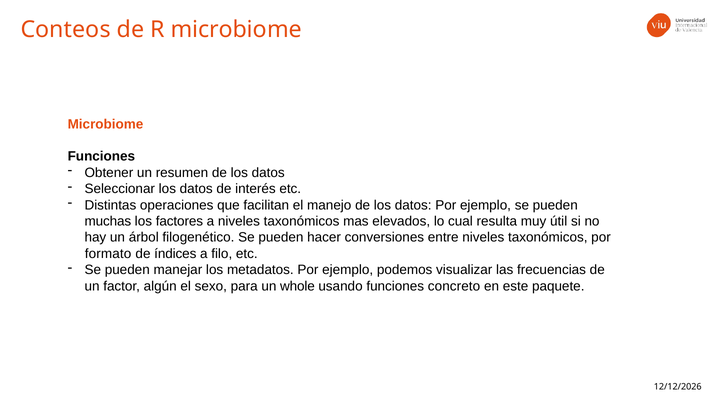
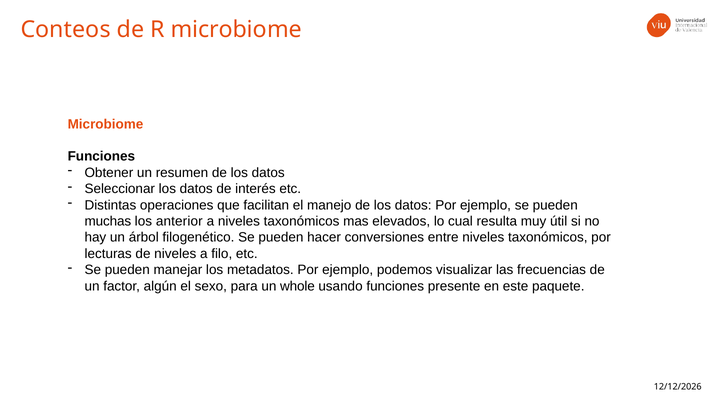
factores: factores -> anterior
formato: formato -> lecturas
de índices: índices -> niveles
concreto: concreto -> presente
